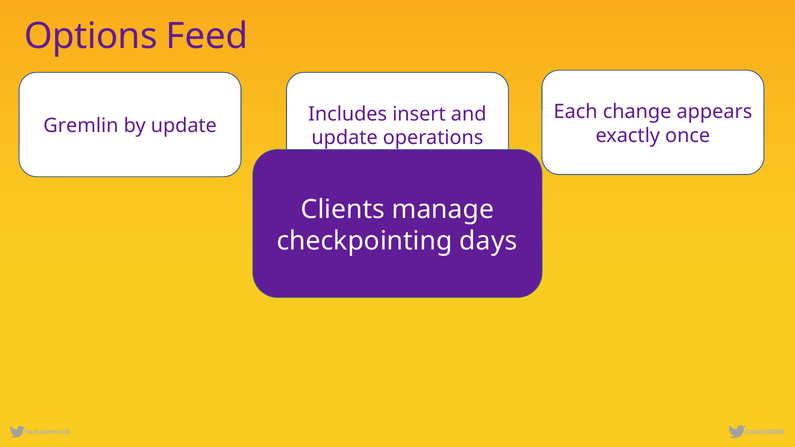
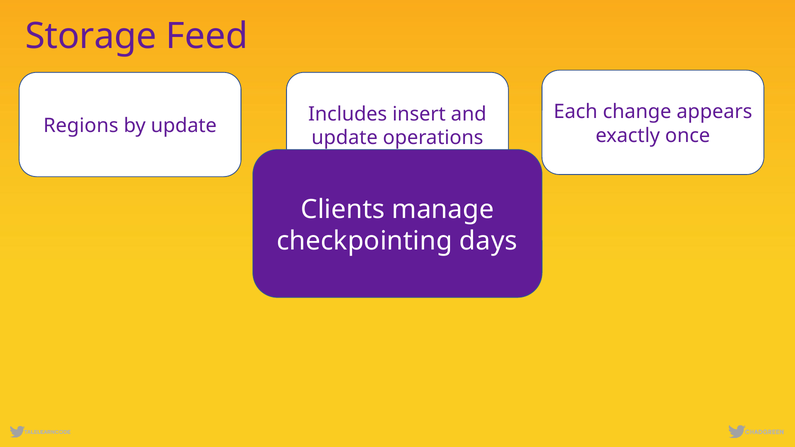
Options: Options -> Storage
Gremlin: Gremlin -> Regions
